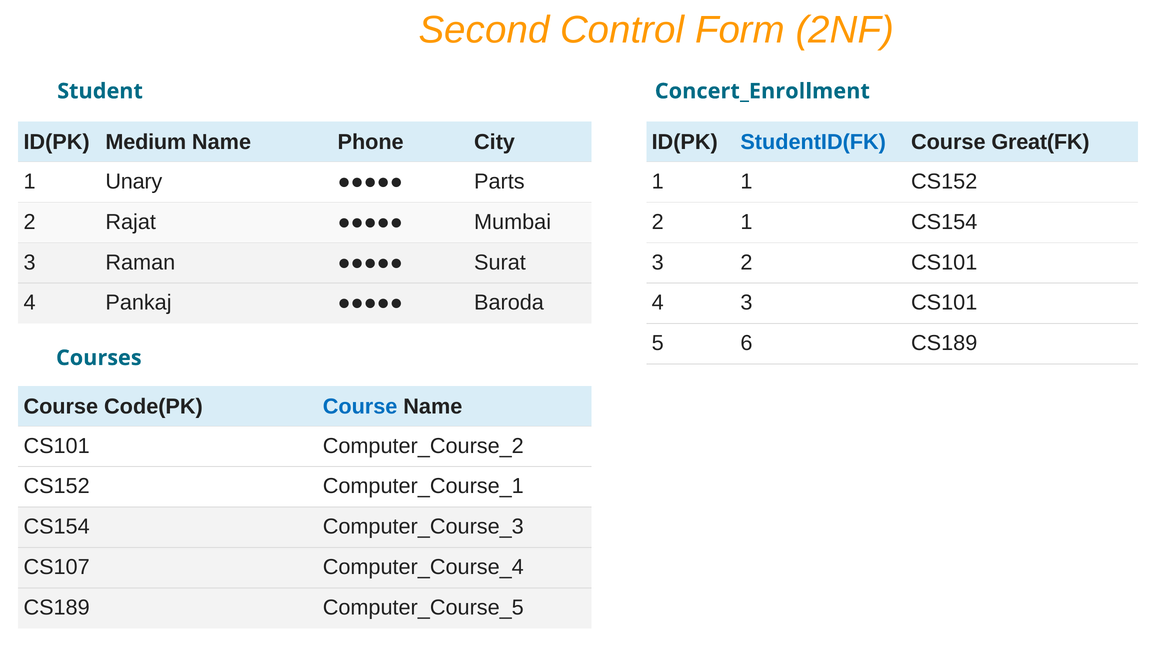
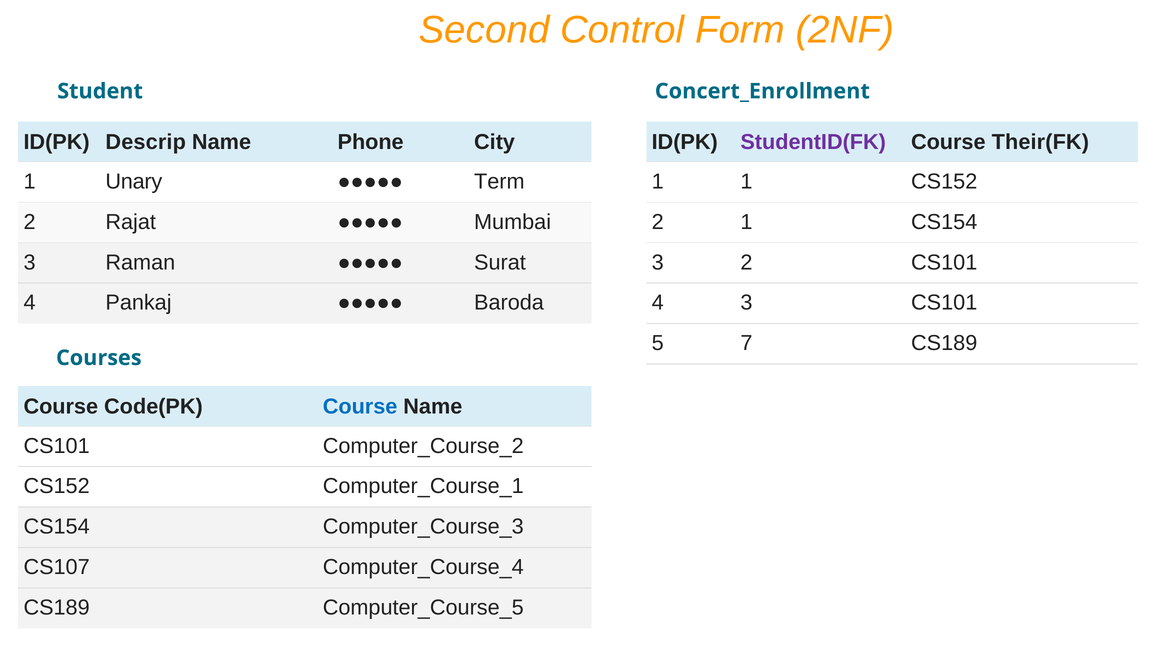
Medium: Medium -> Descrip
StudentID(FK colour: blue -> purple
Great(FK: Great(FK -> Their(FK
Parts: Parts -> Term
6: 6 -> 7
